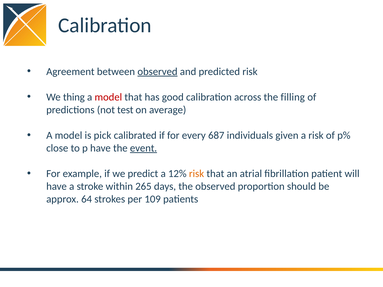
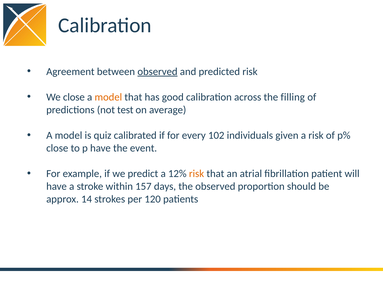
We thing: thing -> close
model at (108, 97) colour: red -> orange
pick: pick -> quiz
687: 687 -> 102
event underline: present -> none
265: 265 -> 157
64: 64 -> 14
109: 109 -> 120
